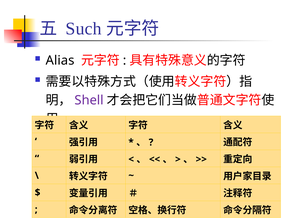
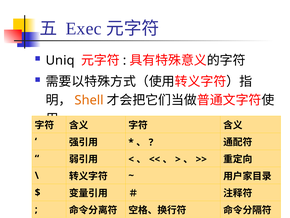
Such: Such -> Exec
Alias: Alias -> Uniq
Shell colour: purple -> orange
